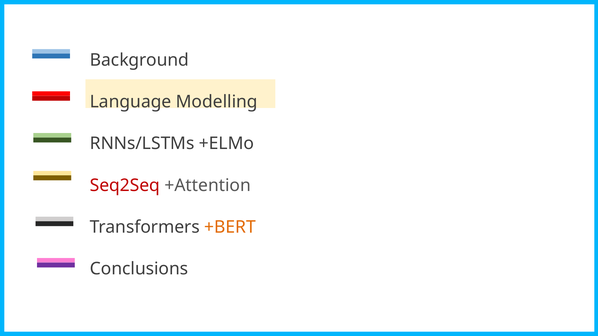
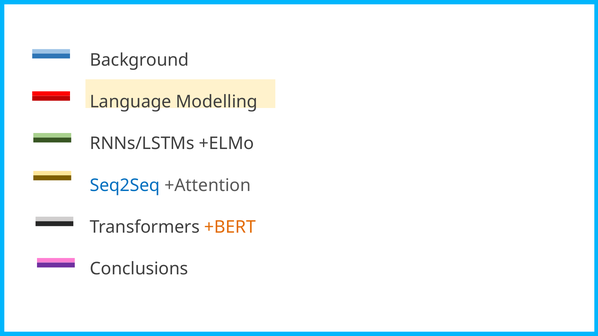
Seq2Seq colour: red -> blue
